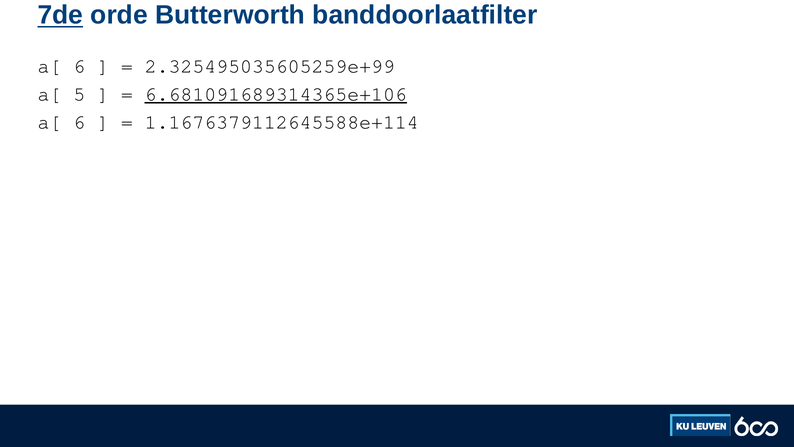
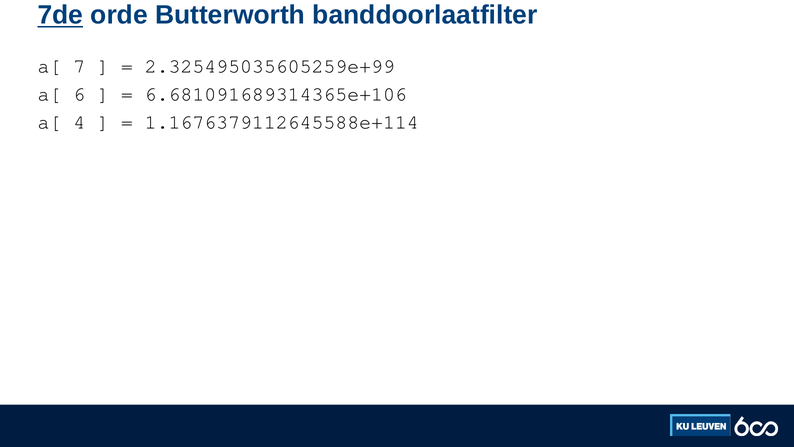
6 at (79, 66): 6 -> 7
5: 5 -> 6
6.681091689314365e+106 underline: present -> none
6 at (79, 122): 6 -> 4
